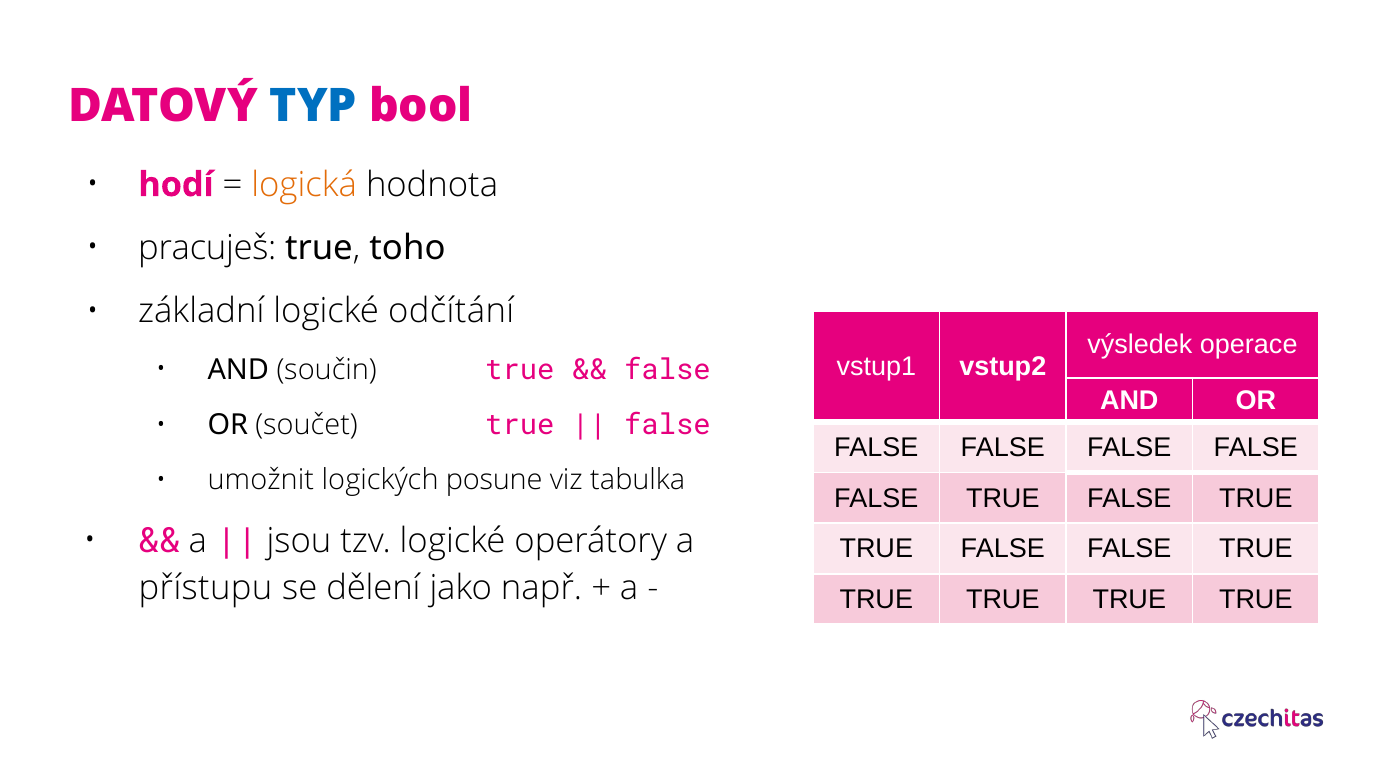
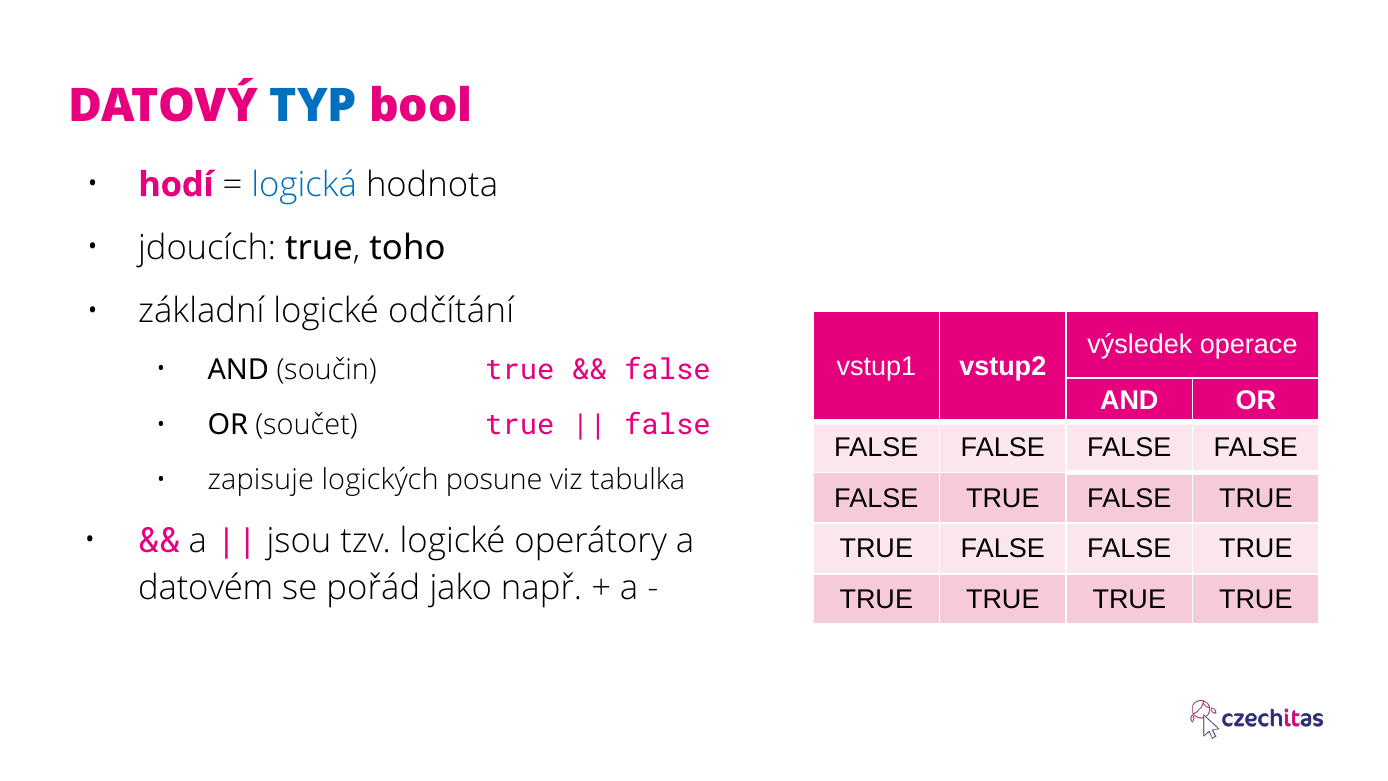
logická colour: orange -> blue
pracuješ: pracuješ -> jdoucích
umožnit: umožnit -> zapisuje
přístupu: přístupu -> datovém
dělení: dělení -> pořád
